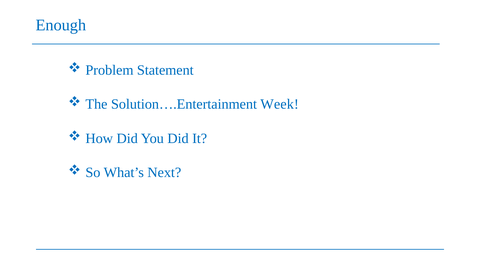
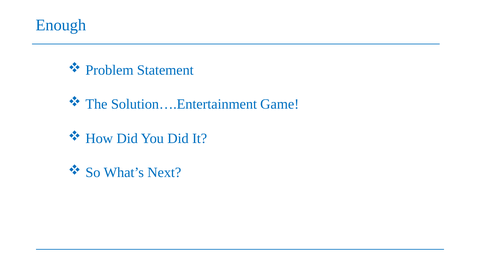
Week: Week -> Game
